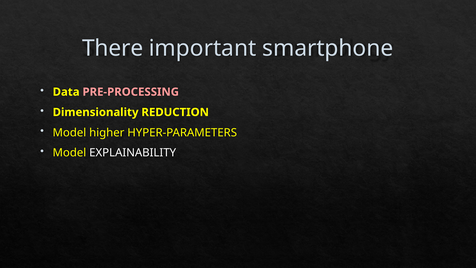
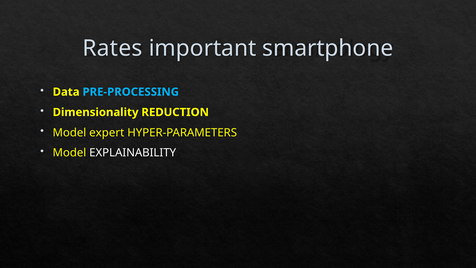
There: There -> Rates
PRE-PROCESSING colour: pink -> light blue
higher: higher -> expert
